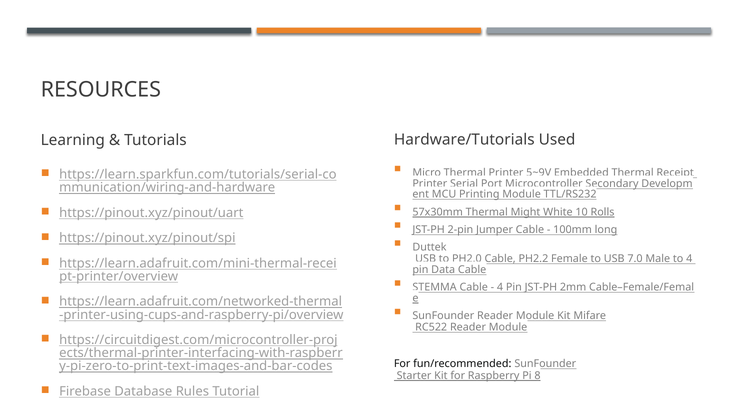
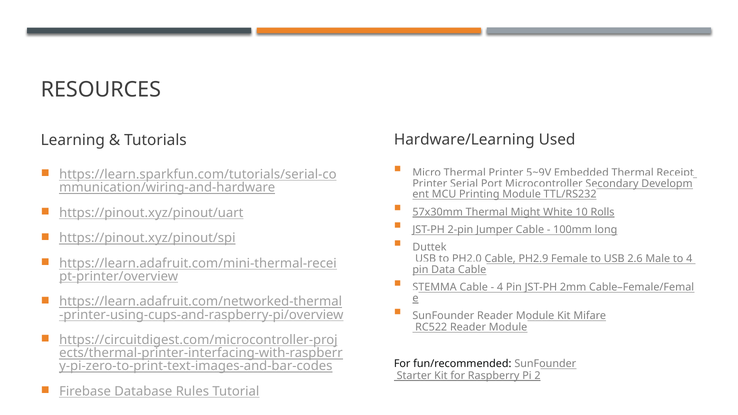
Hardware/Tutorials: Hardware/Tutorials -> Hardware/Learning
PH2.2: PH2.2 -> PH2.9
7.0: 7.0 -> 2.6
8: 8 -> 2
